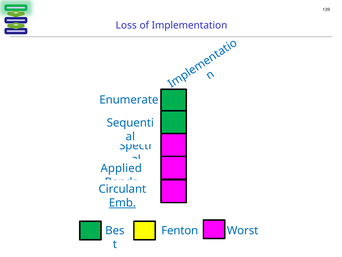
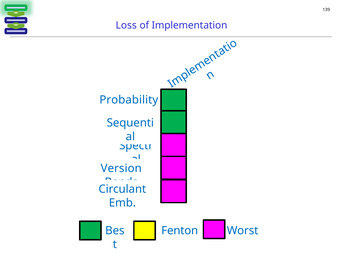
Enumerate: Enumerate -> Probability
Applied: Applied -> Version
Emb underline: present -> none
